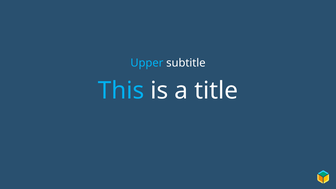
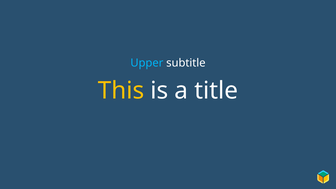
This colour: light blue -> yellow
